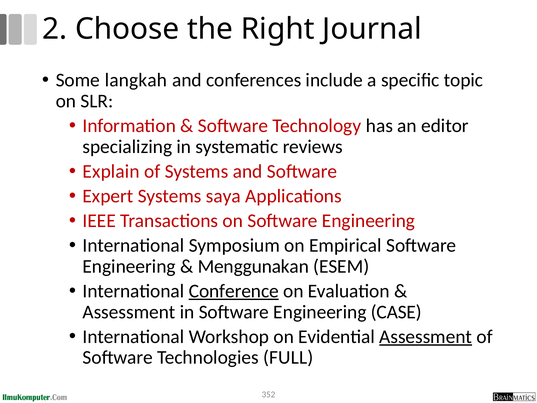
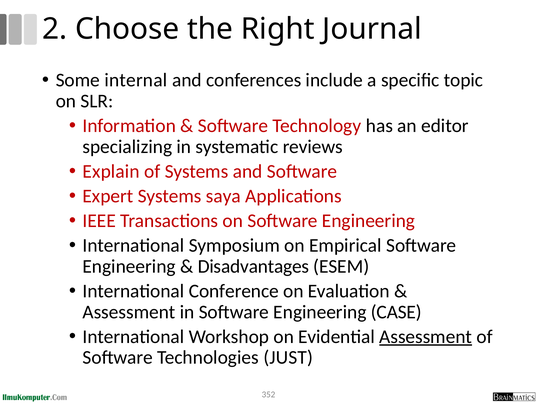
langkah: langkah -> internal
Menggunakan: Menggunakan -> Disadvantages
Conference underline: present -> none
FULL: FULL -> JUST
